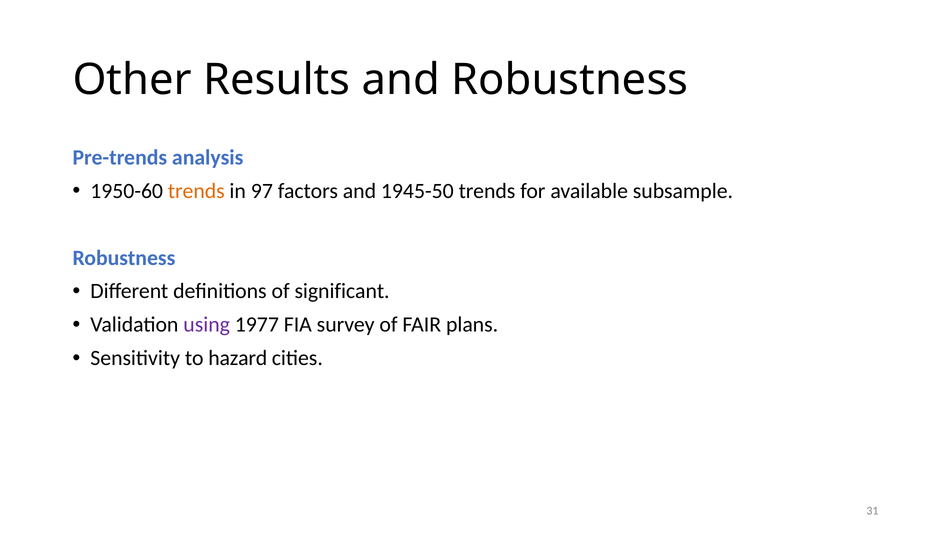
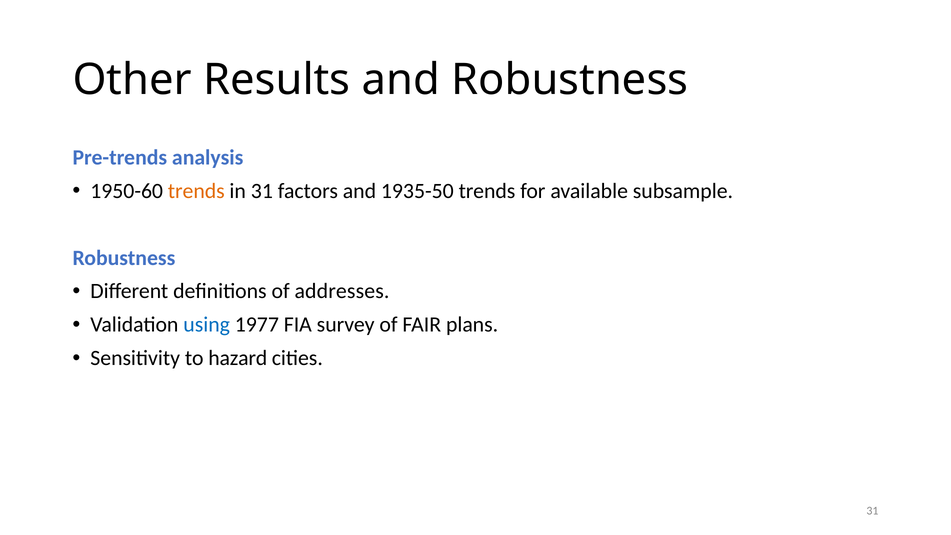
in 97: 97 -> 31
1945-50: 1945-50 -> 1935-50
significant: significant -> addresses
using colour: purple -> blue
